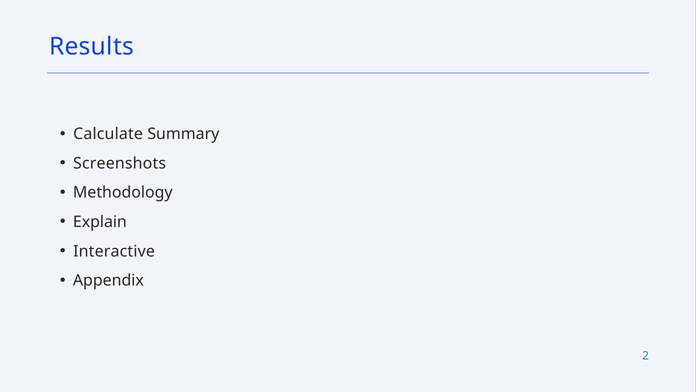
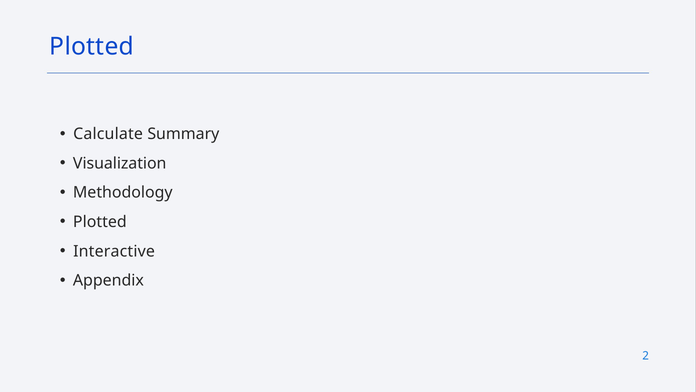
Results at (92, 46): Results -> Plotted
Screenshots: Screenshots -> Visualization
Explain at (100, 222): Explain -> Plotted
